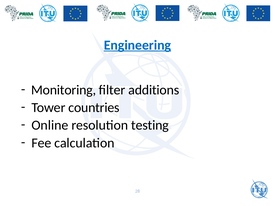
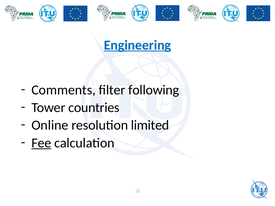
Monitoring: Monitoring -> Comments
additions: additions -> following
testing: testing -> limited
Fee underline: none -> present
